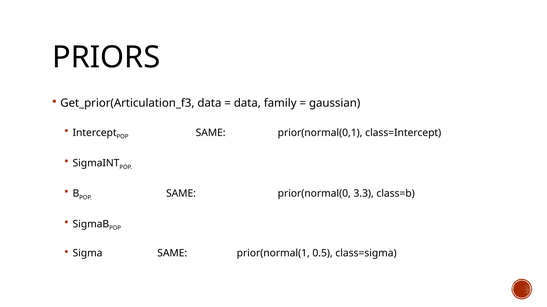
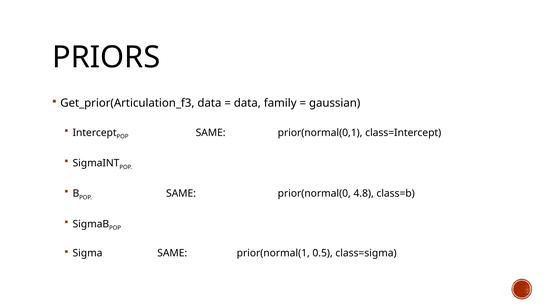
3.3: 3.3 -> 4.8
